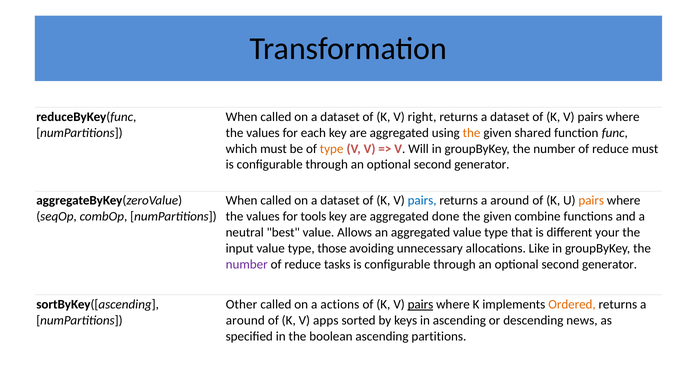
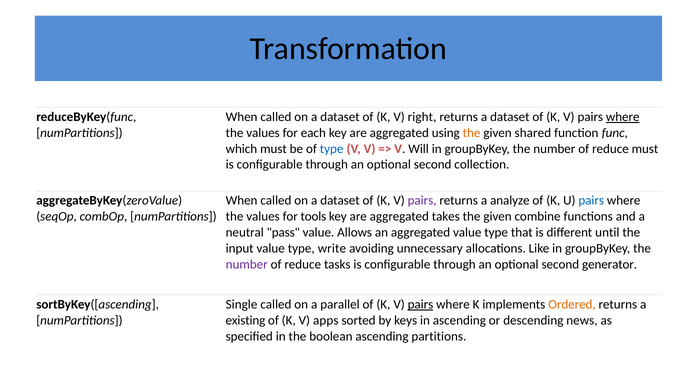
where at (623, 117) underline: none -> present
type at (332, 149) colour: orange -> blue
generator at (482, 165): generator -> collection
pairs at (422, 201) colour: blue -> purple
around at (510, 201): around -> analyze
pairs at (591, 201) colour: orange -> blue
done: done -> takes
best: best -> pass
your: your -> until
those: those -> write
Other: Other -> Single
actions: actions -> parallel
around at (245, 320): around -> existing
